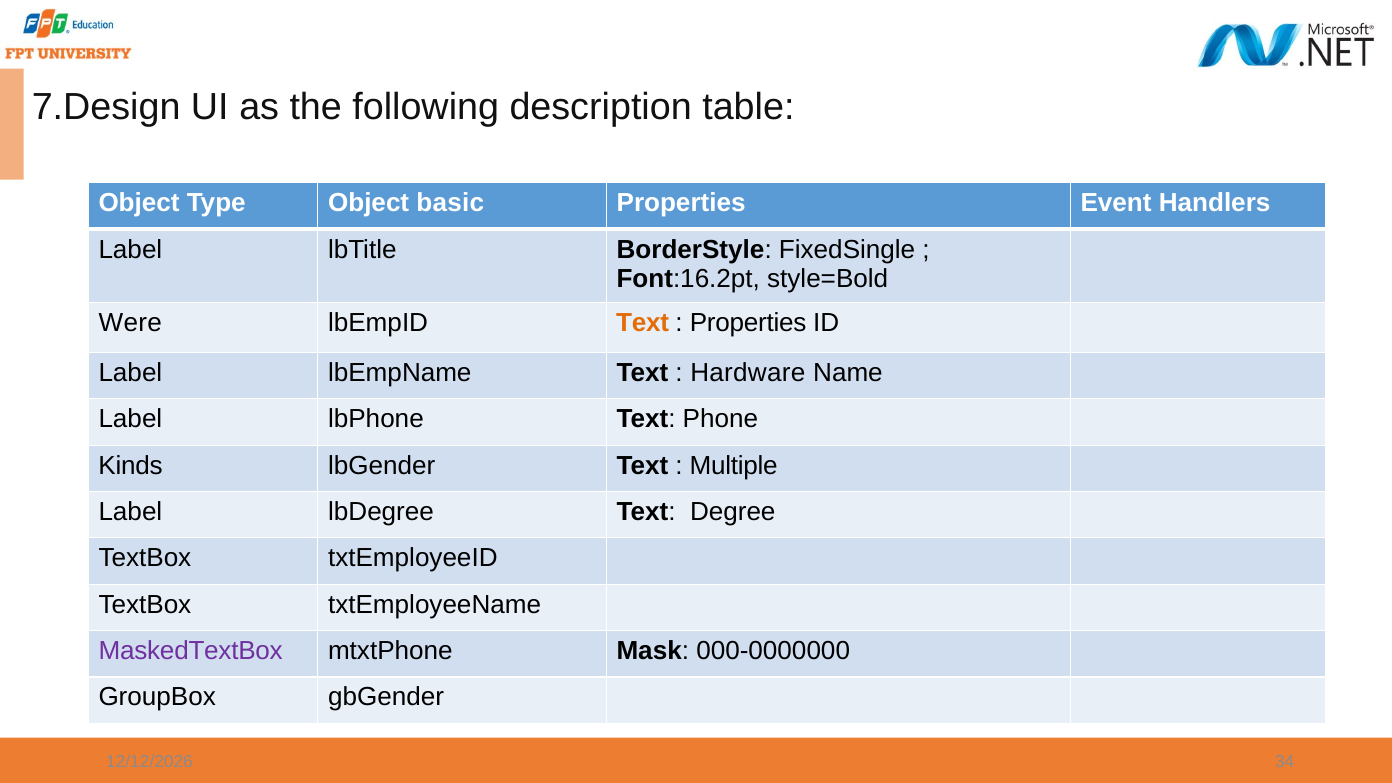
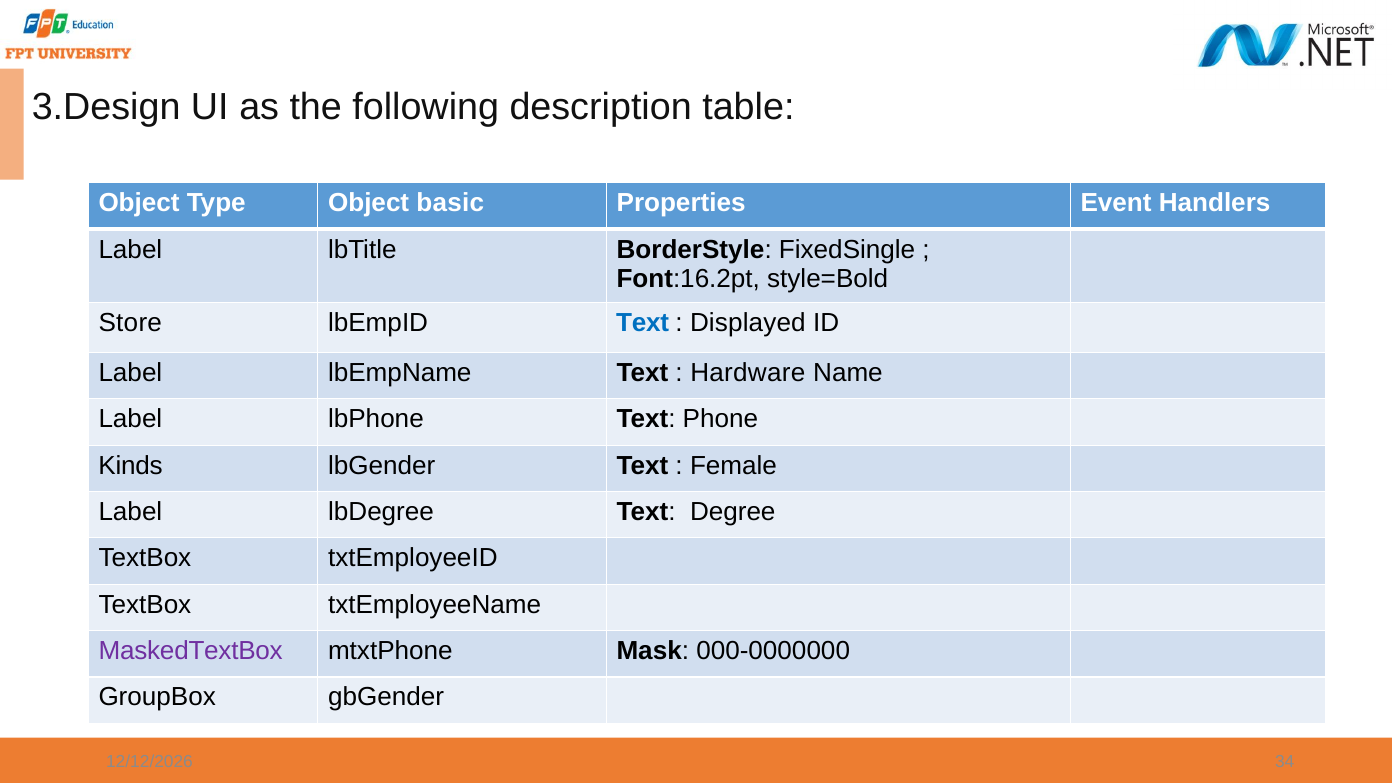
7.Design: 7.Design -> 3.Design
Were: Were -> Store
Text at (643, 323) colour: orange -> blue
Properties at (748, 323): Properties -> Displayed
Multiple: Multiple -> Female
